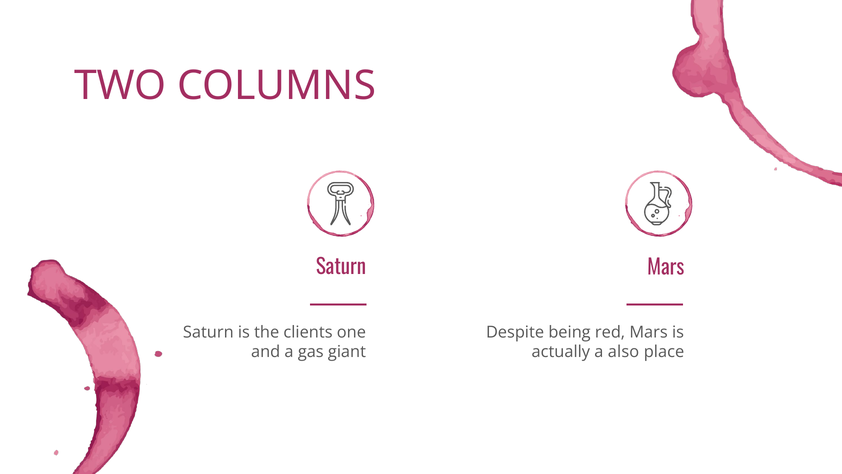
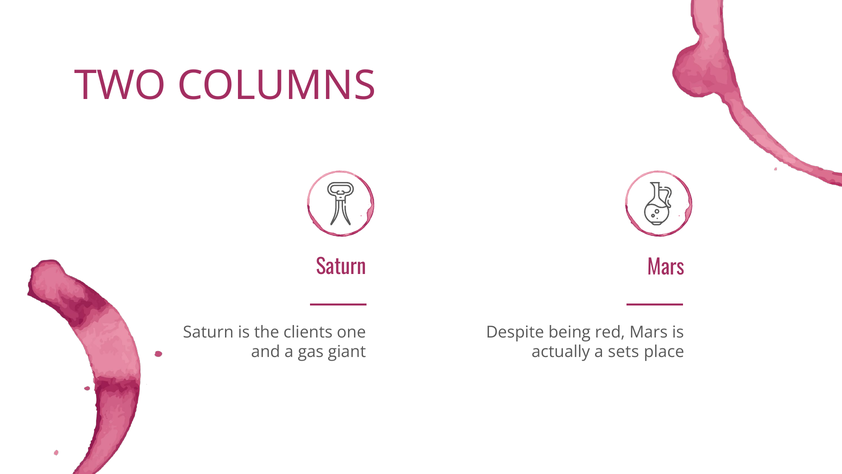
also: also -> sets
